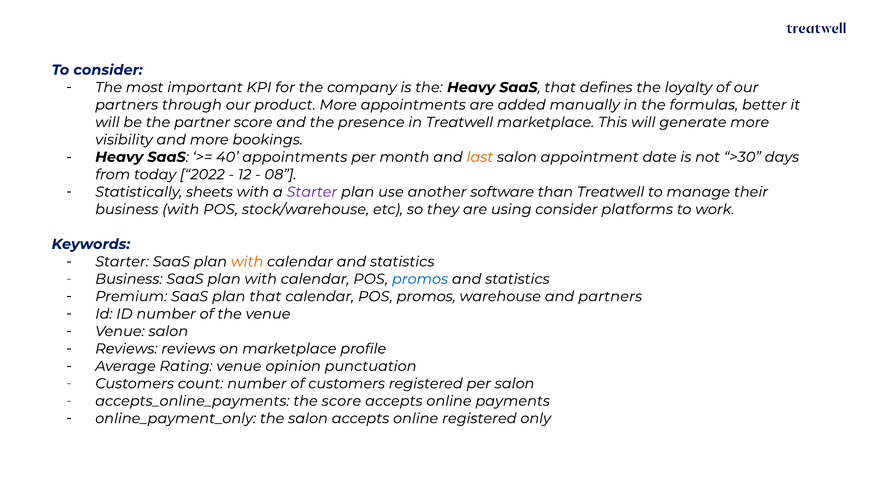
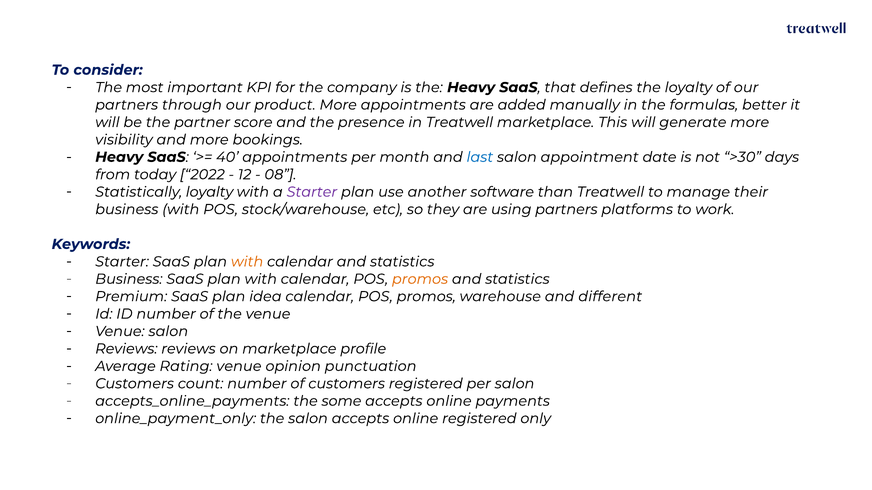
last colour: orange -> blue
Statistically sheets: sheets -> loyalty
using consider: consider -> partners
promos at (420, 279) colour: blue -> orange
plan that: that -> idea
and partners: partners -> different
the score: score -> some
